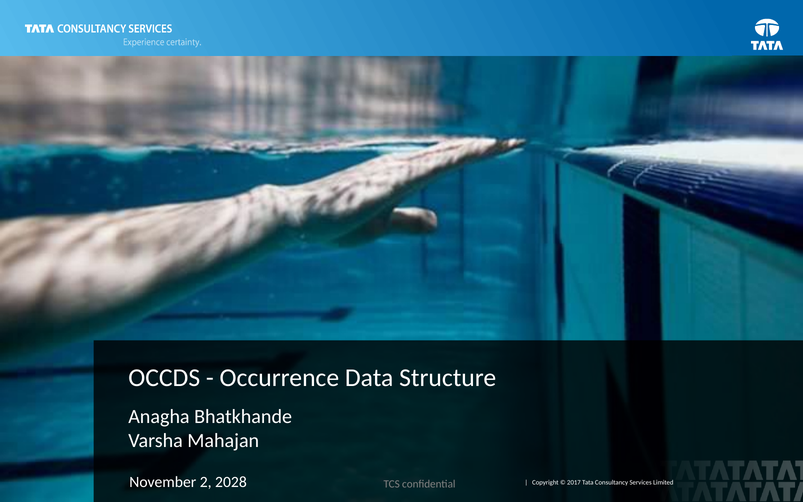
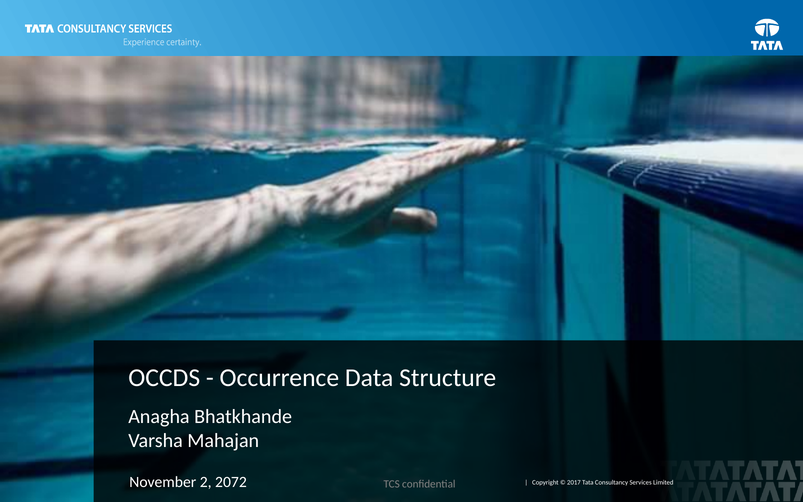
2028: 2028 -> 2072
